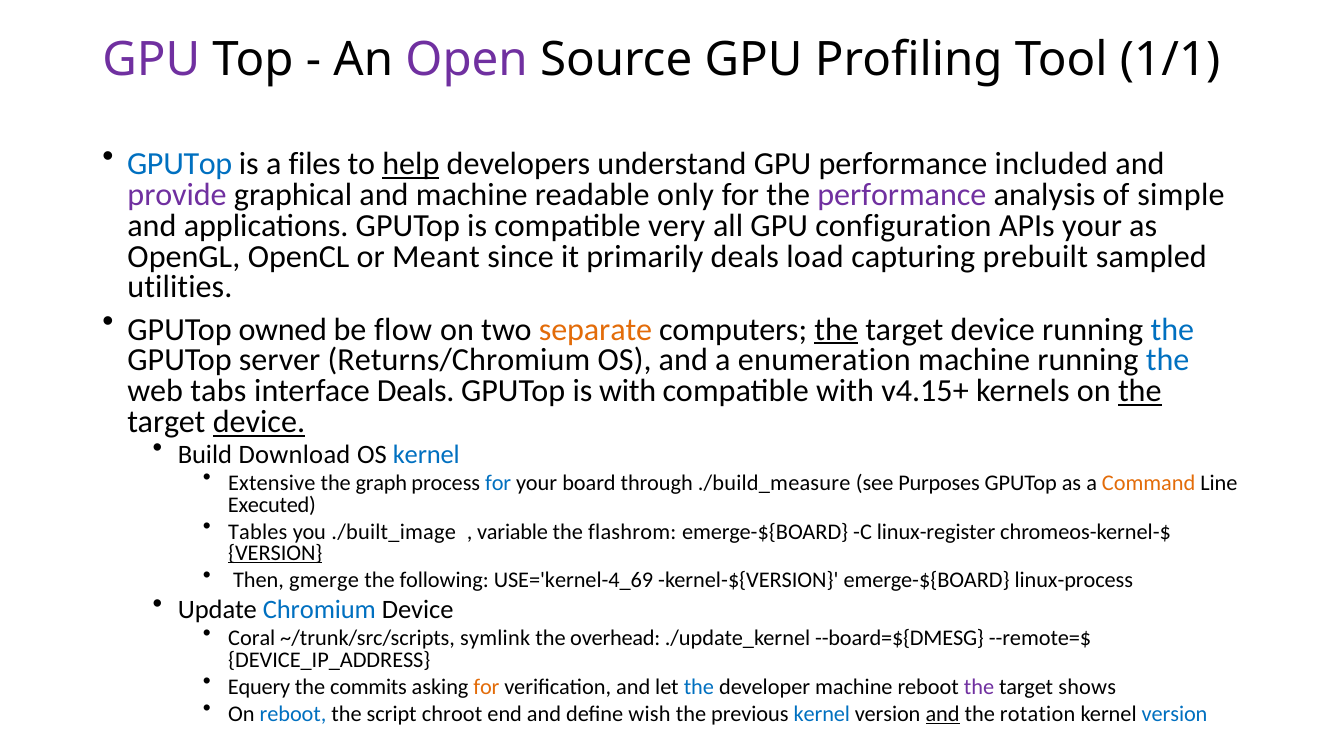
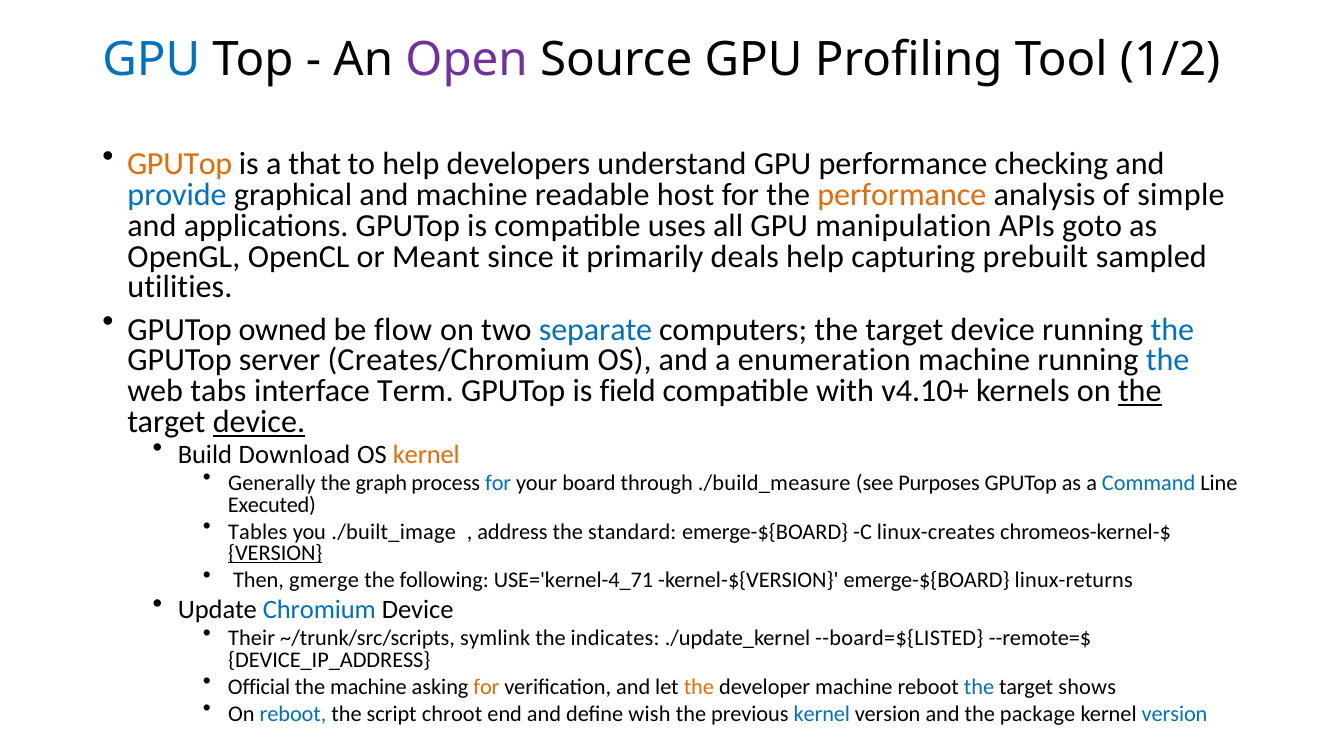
GPU at (151, 60) colour: purple -> blue
1/1: 1/1 -> 1/2
GPUTop at (180, 164) colour: blue -> orange
files: files -> that
help at (411, 164) underline: present -> none
included: included -> checking
provide colour: purple -> blue
only: only -> host
performance at (902, 195) colour: purple -> orange
very: very -> uses
configuration: configuration -> manipulation
APIs your: your -> goto
deals load: load -> help
separate colour: orange -> blue
the at (836, 329) underline: present -> none
Returns/Chromium: Returns/Chromium -> Creates/Chromium
interface Deals: Deals -> Term
is with: with -> field
v4.15+: v4.15+ -> v4.10+
kernel at (426, 455) colour: blue -> orange
Extensive: Extensive -> Generally
Command colour: orange -> blue
variable: variable -> address
flashrom: flashrom -> standard
linux-register: linux-register -> linux-creates
USE='kernel-4_69: USE='kernel-4_69 -> USE='kernel-4_71
linux-process: linux-process -> linux-returns
Coral: Coral -> Their
overhead: overhead -> indicates
--board=${DMESG: --board=${DMESG -> --board=${LISTED
Equery: Equery -> Official
the commits: commits -> machine
the at (699, 687) colour: blue -> orange
the at (979, 687) colour: purple -> blue
and at (943, 714) underline: present -> none
rotation: rotation -> package
